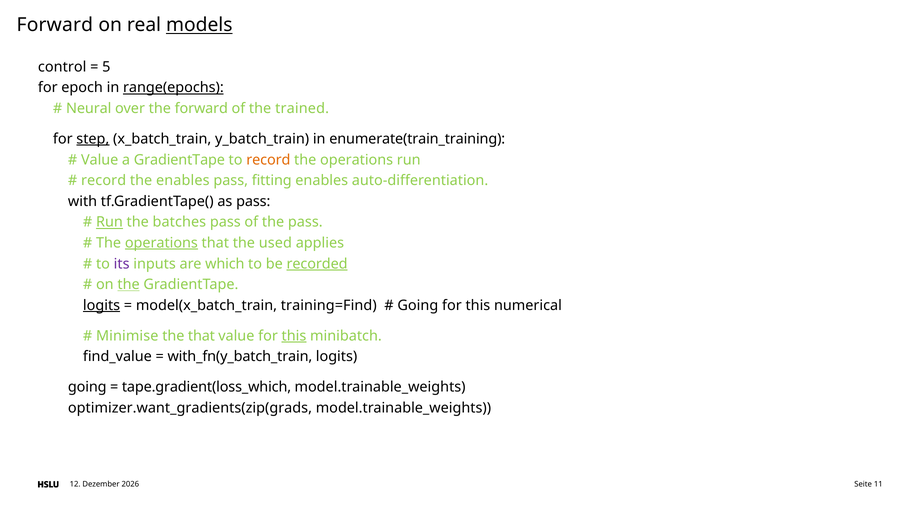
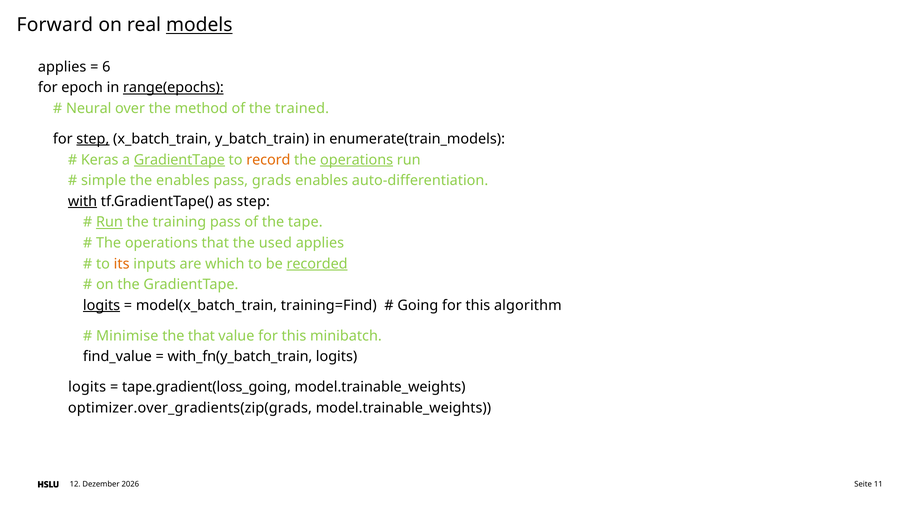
control at (62, 67): control -> applies
5: 5 -> 6
the forward: forward -> method
enumerate(train_training: enumerate(train_training -> enumerate(train_models
Value at (100, 160): Value -> Keras
GradientTape at (179, 160) underline: none -> present
operations at (357, 160) underline: none -> present
record at (104, 180): record -> simple
fitting: fitting -> grads
with underline: none -> present
as pass: pass -> step
batches: batches -> training
the pass: pass -> tape
operations at (161, 243) underline: present -> none
its colour: purple -> orange
the at (129, 284) underline: present -> none
numerical: numerical -> algorithm
this at (294, 336) underline: present -> none
going at (87, 387): going -> logits
tape.gradient(loss_which: tape.gradient(loss_which -> tape.gradient(loss_going
optimizer.want_gradients(zip(grads: optimizer.want_gradients(zip(grads -> optimizer.over_gradients(zip(grads
